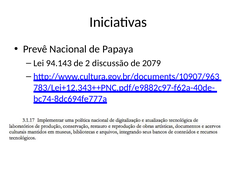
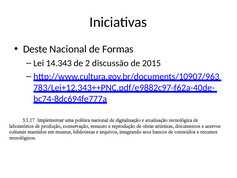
Prevê: Prevê -> Deste
Papaya: Papaya -> Formas
94.143: 94.143 -> 14.343
2079: 2079 -> 2015
